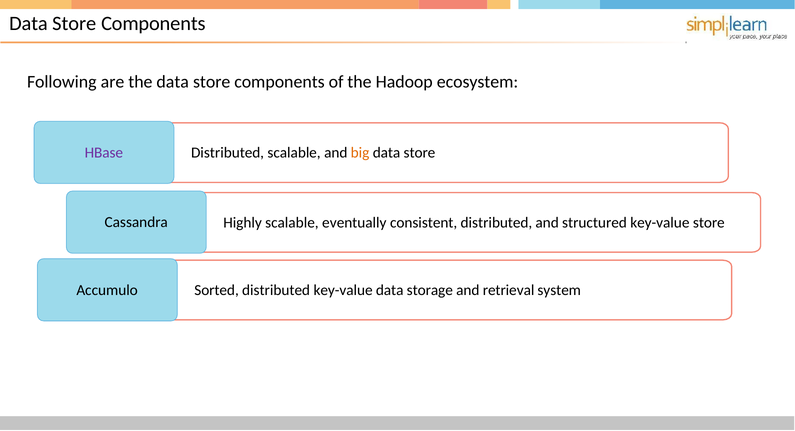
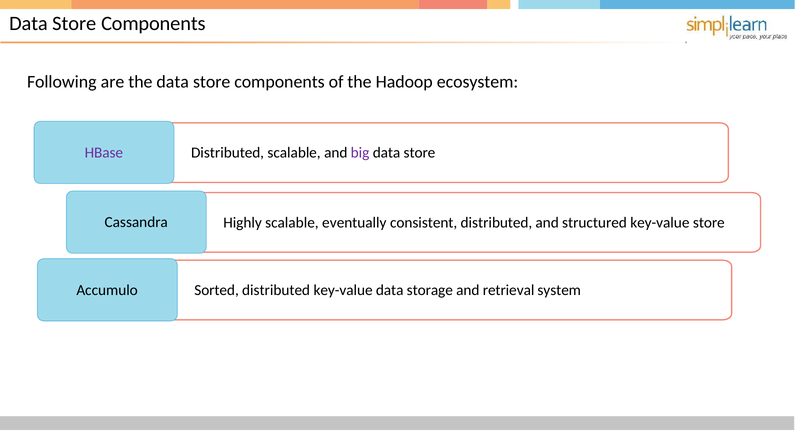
big colour: orange -> purple
